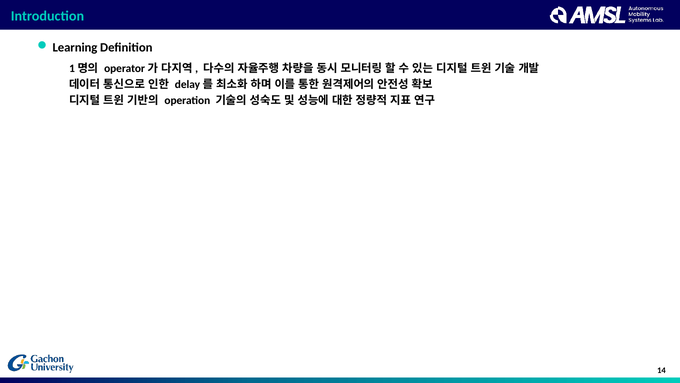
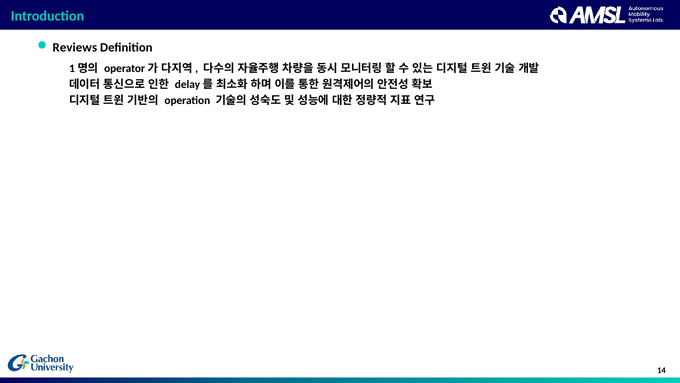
Learning: Learning -> Reviews
